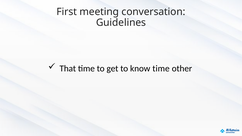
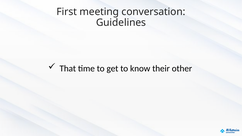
know time: time -> their
